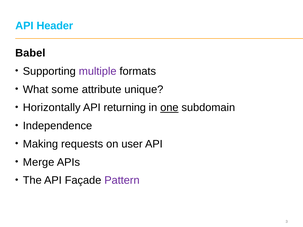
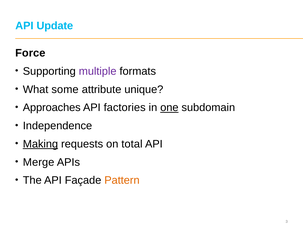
Header: Header -> Update
Babel: Babel -> Force
Horizontally: Horizontally -> Approaches
returning: returning -> factories
Making underline: none -> present
user: user -> total
Pattern colour: purple -> orange
